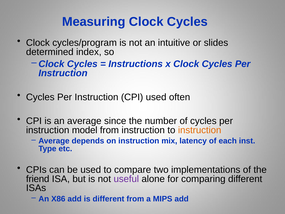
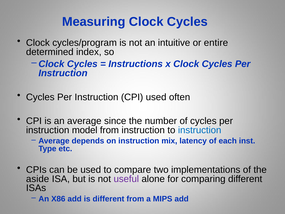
slides: slides -> entire
instruction at (200, 130) colour: orange -> blue
friend: friend -> aside
